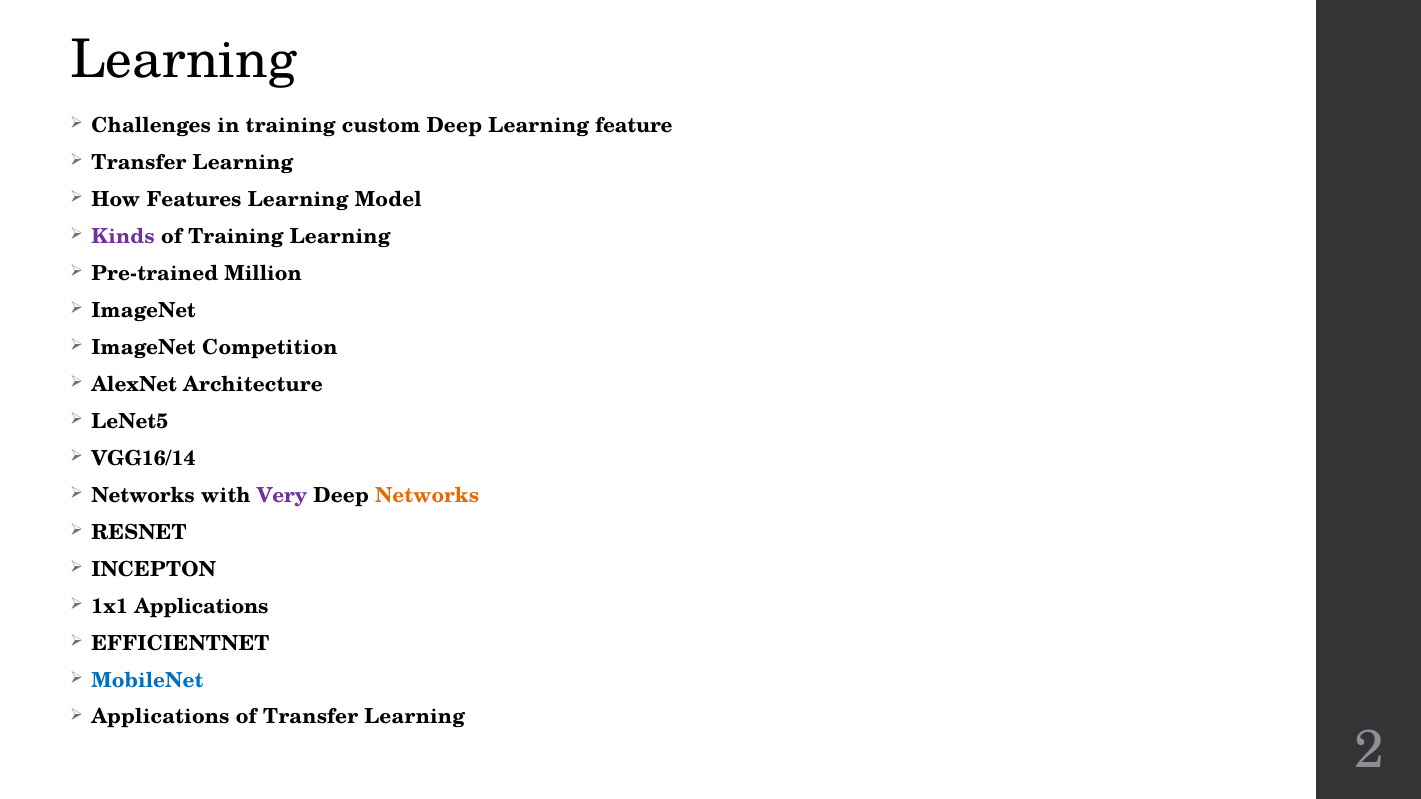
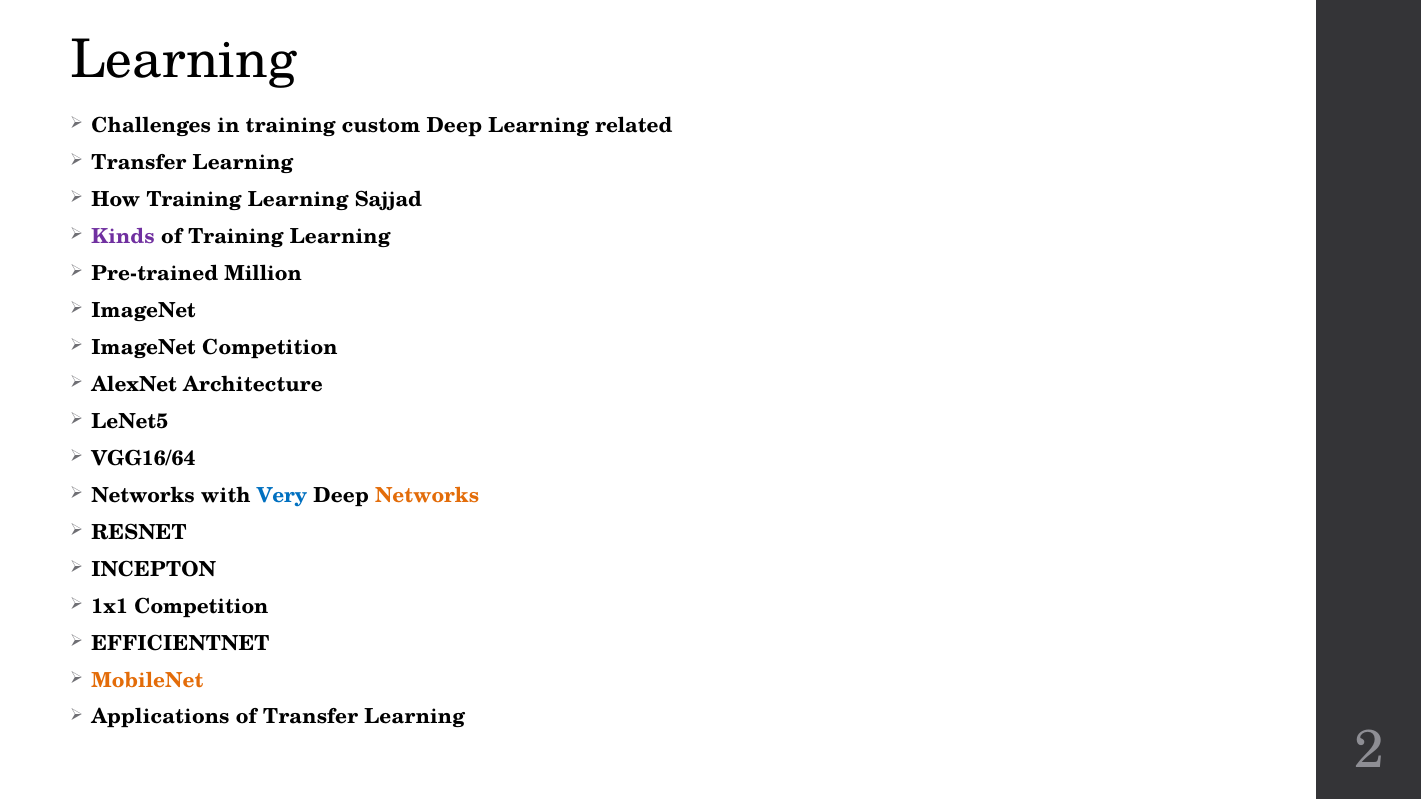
feature: feature -> related
How Features: Features -> Training
Model: Model -> Sajjad
VGG16/14: VGG16/14 -> VGG16/64
Very colour: purple -> blue
1x1 Applications: Applications -> Competition
MobileNet colour: blue -> orange
